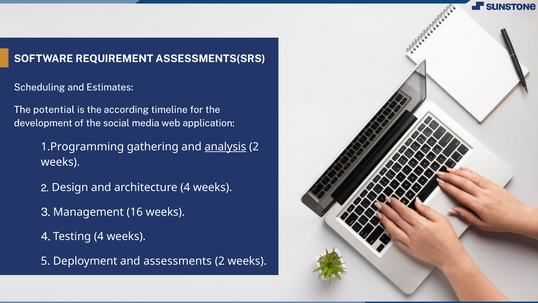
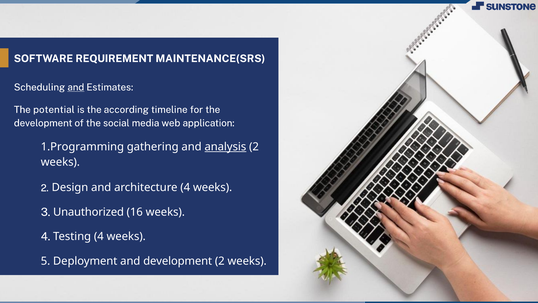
ASSESSMENTS(SRS: ASSESSMENTS(SRS -> MAINTENANCE(SRS
and at (76, 87) underline: none -> present
Management: Management -> Unauthorized
and assessments: assessments -> development
